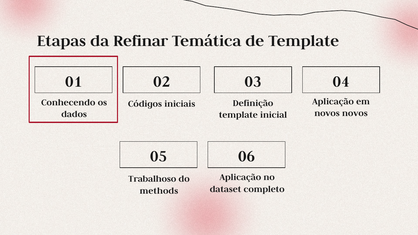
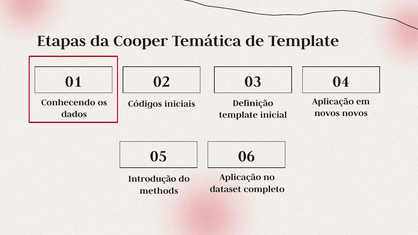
Refinar: Refinar -> Cooper
Trabalhoso: Trabalhoso -> Introdução
